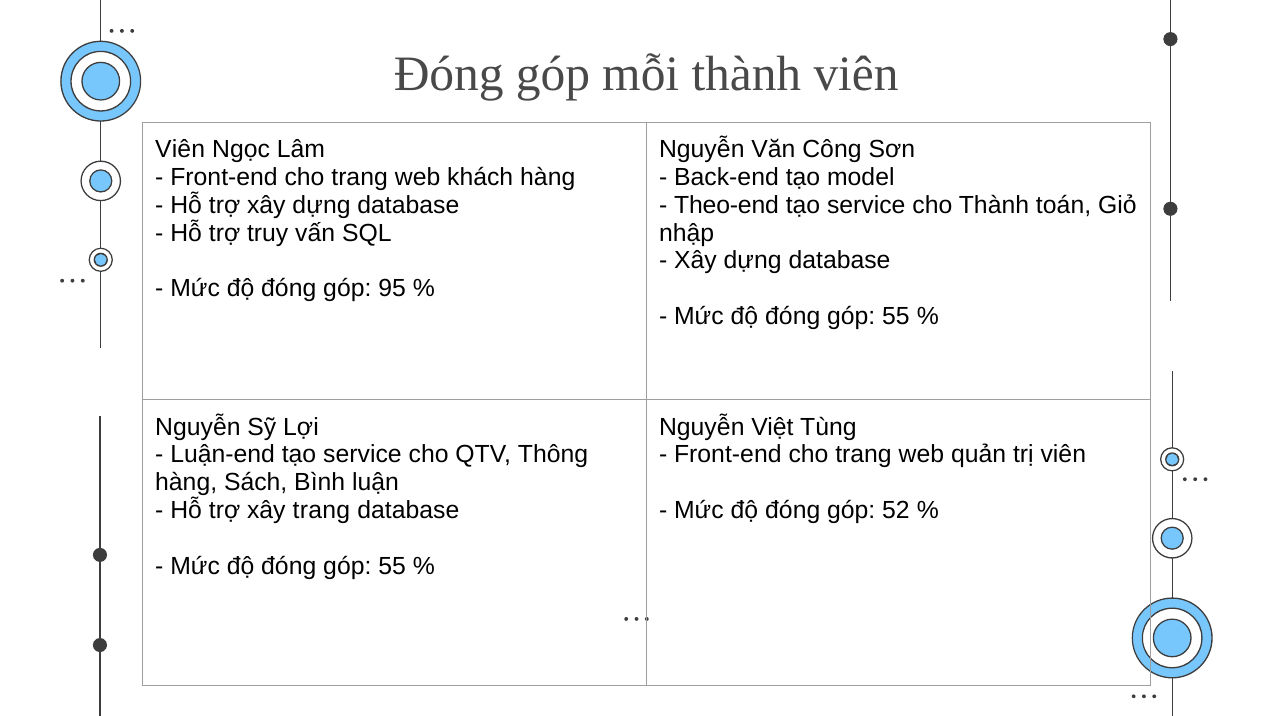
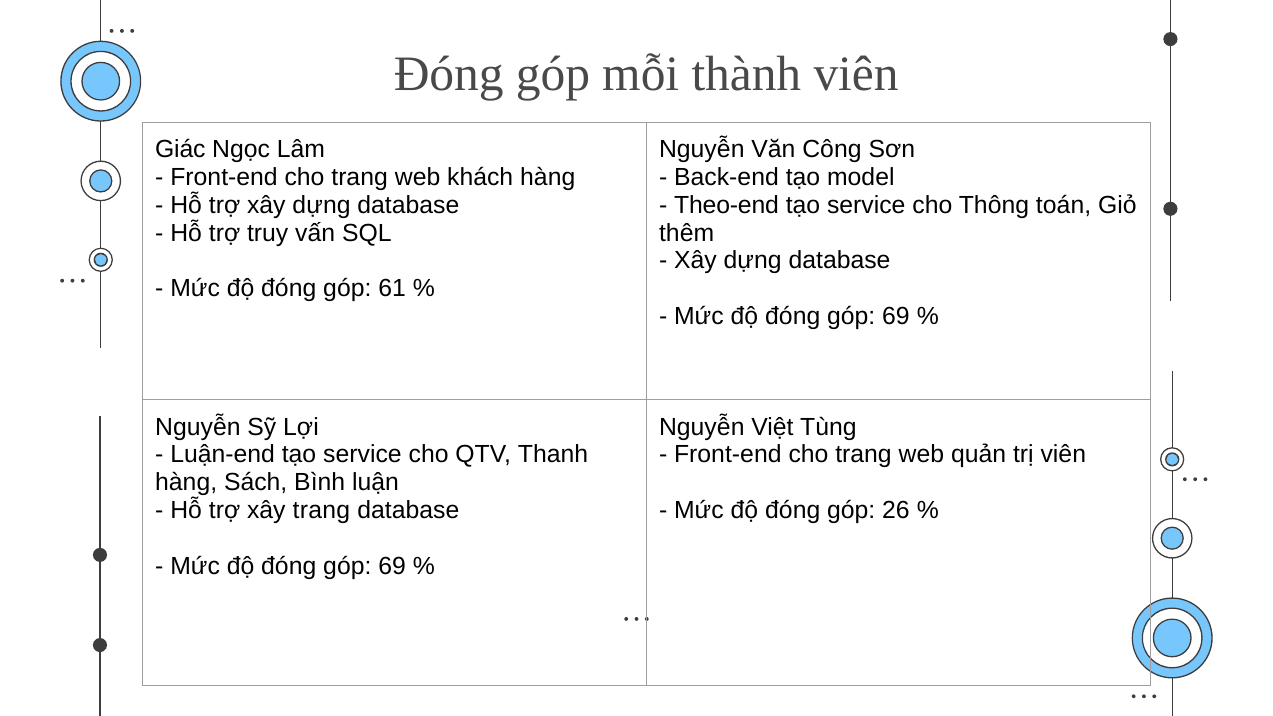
Viên at (180, 150): Viên -> Giác
cho Thành: Thành -> Thông
nhập: nhập -> thêm
95: 95 -> 61
55 at (896, 316): 55 -> 69
Thông: Thông -> Thanh
52: 52 -> 26
55 at (392, 566): 55 -> 69
